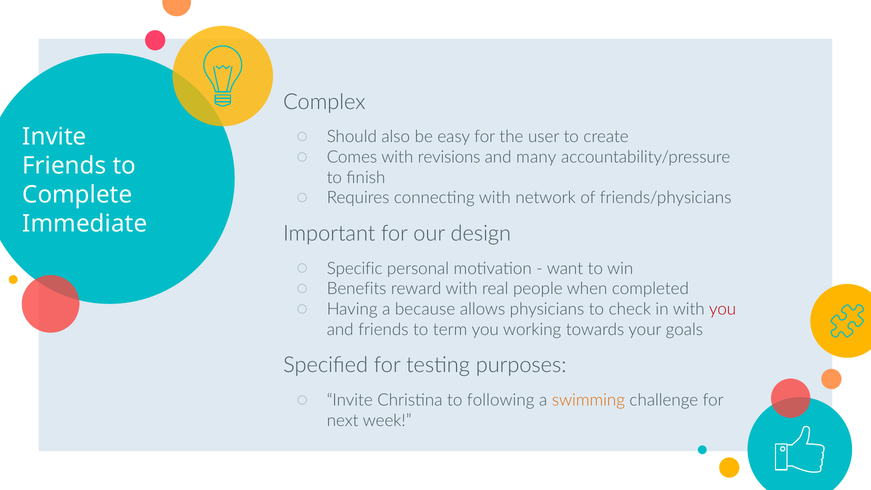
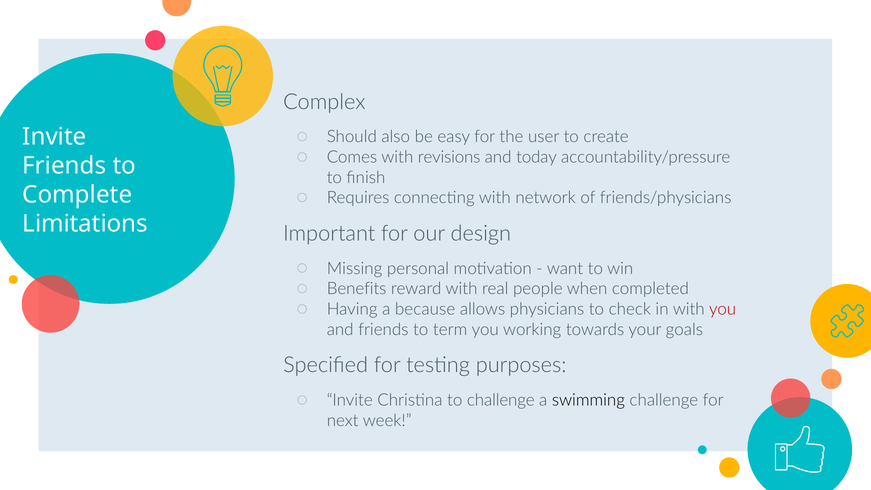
many: many -> today
Immediate: Immediate -> Limitations
Specific: Specific -> Missing
to following: following -> challenge
swimming colour: orange -> black
